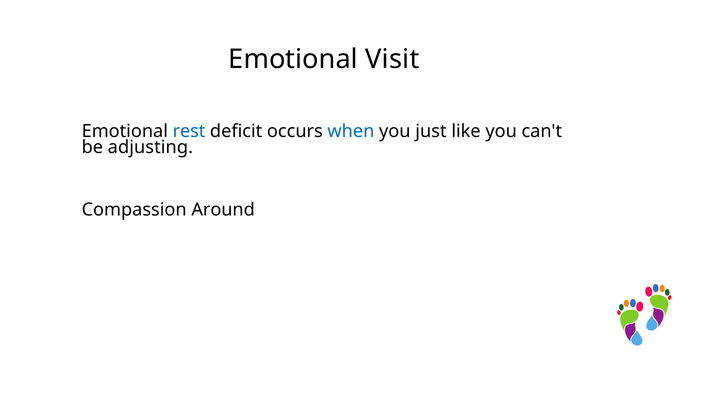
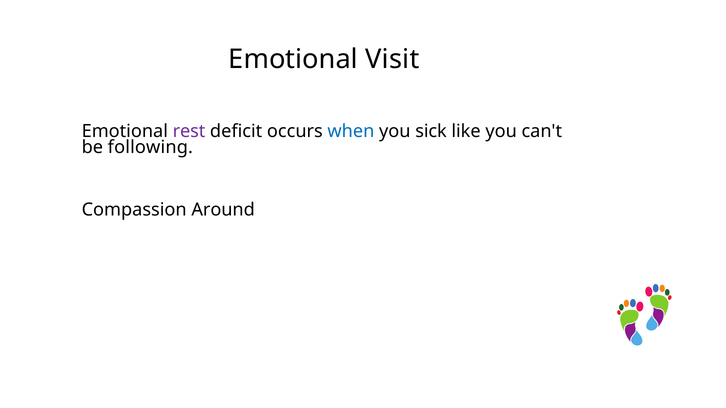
rest colour: blue -> purple
just: just -> sick
adjusting: adjusting -> following
